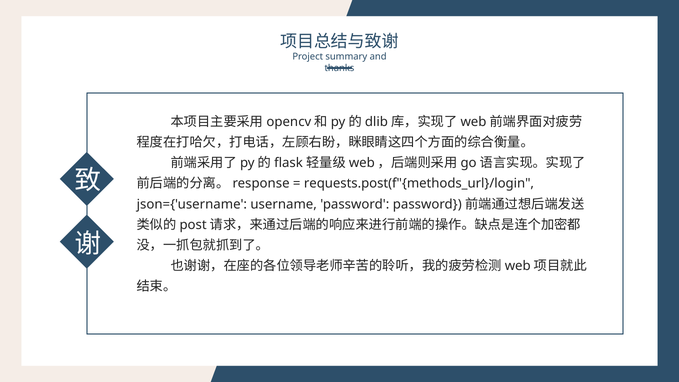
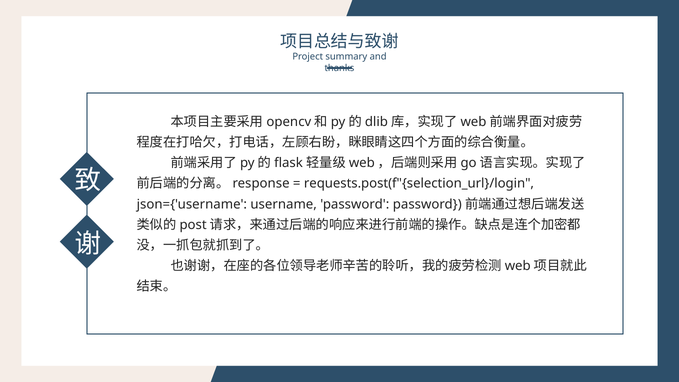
requests.post(f"{methods_url}/login: requests.post(f"{methods_url}/login -> requests.post(f"{selection_url}/login
